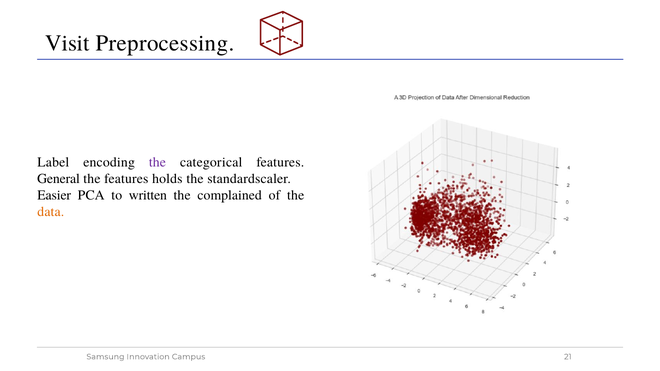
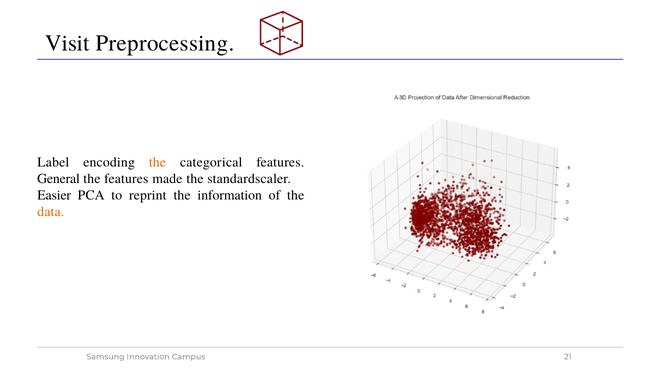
the at (157, 163) colour: purple -> orange
holds: holds -> made
written: written -> reprint
complained: complained -> information
